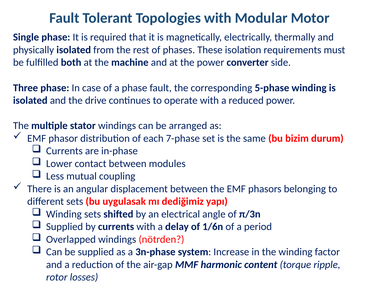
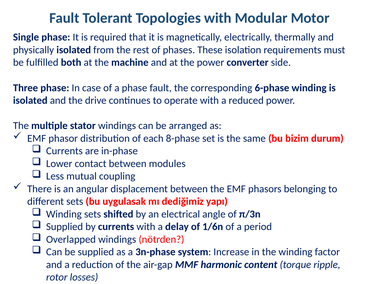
5-phase: 5-phase -> 6-phase
7-phase: 7-phase -> 8-phase
